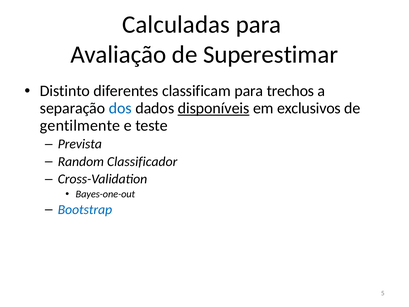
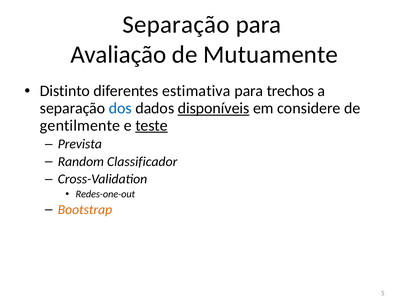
Calculadas at (176, 25): Calculadas -> Separação
Superestimar: Superestimar -> Mutuamente
classificam: classificam -> estimativa
exclusivos: exclusivos -> considere
teste underline: none -> present
Bayes-one-out: Bayes-one-out -> Redes-one-out
Bootstrap colour: blue -> orange
